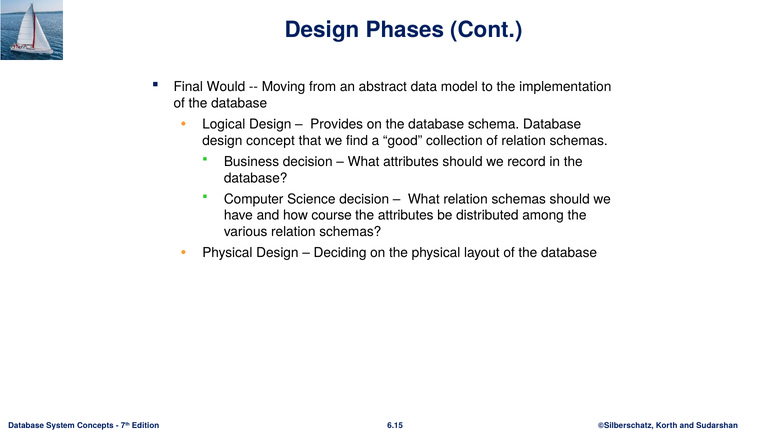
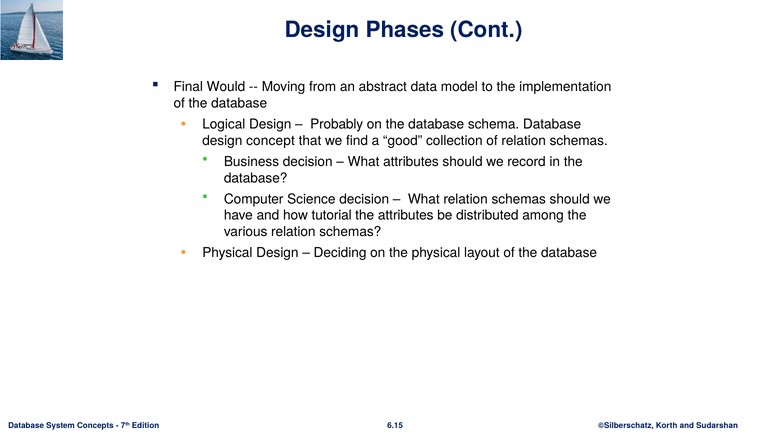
Provides: Provides -> Probably
course: course -> tutorial
